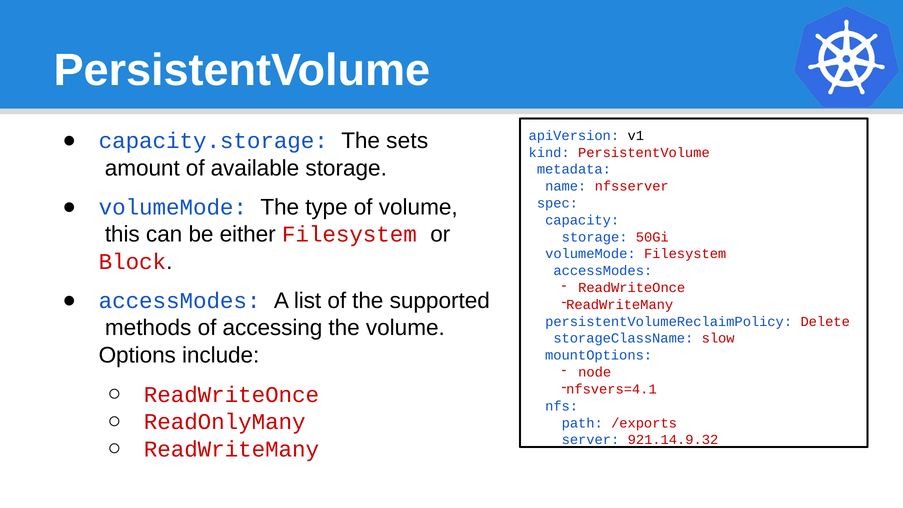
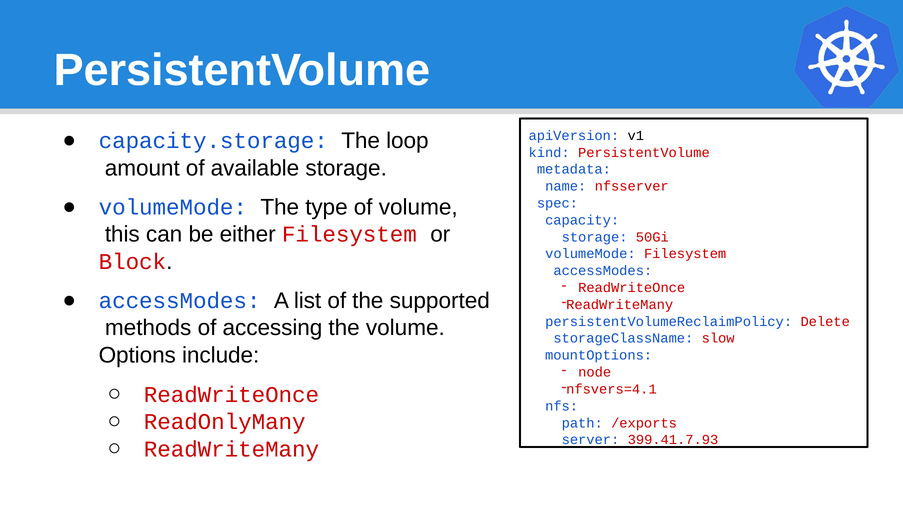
sets: sets -> loop
921.14.9.32: 921.14.9.32 -> 399.41.7.93
